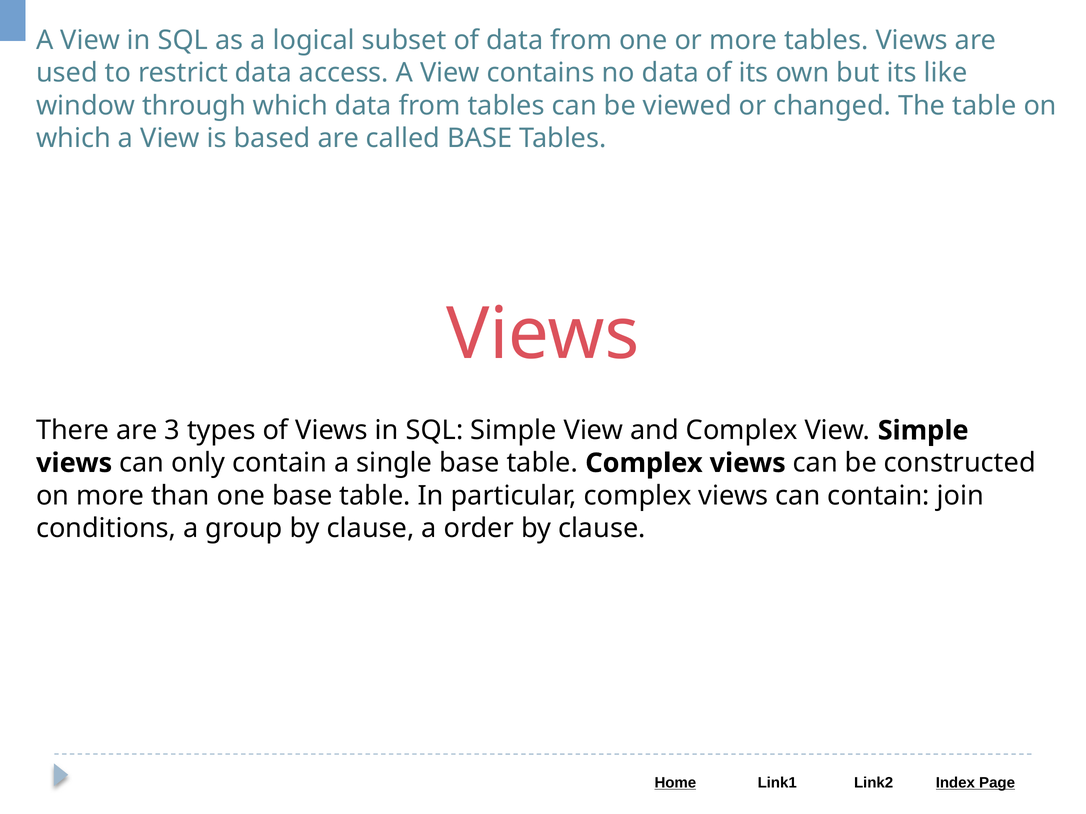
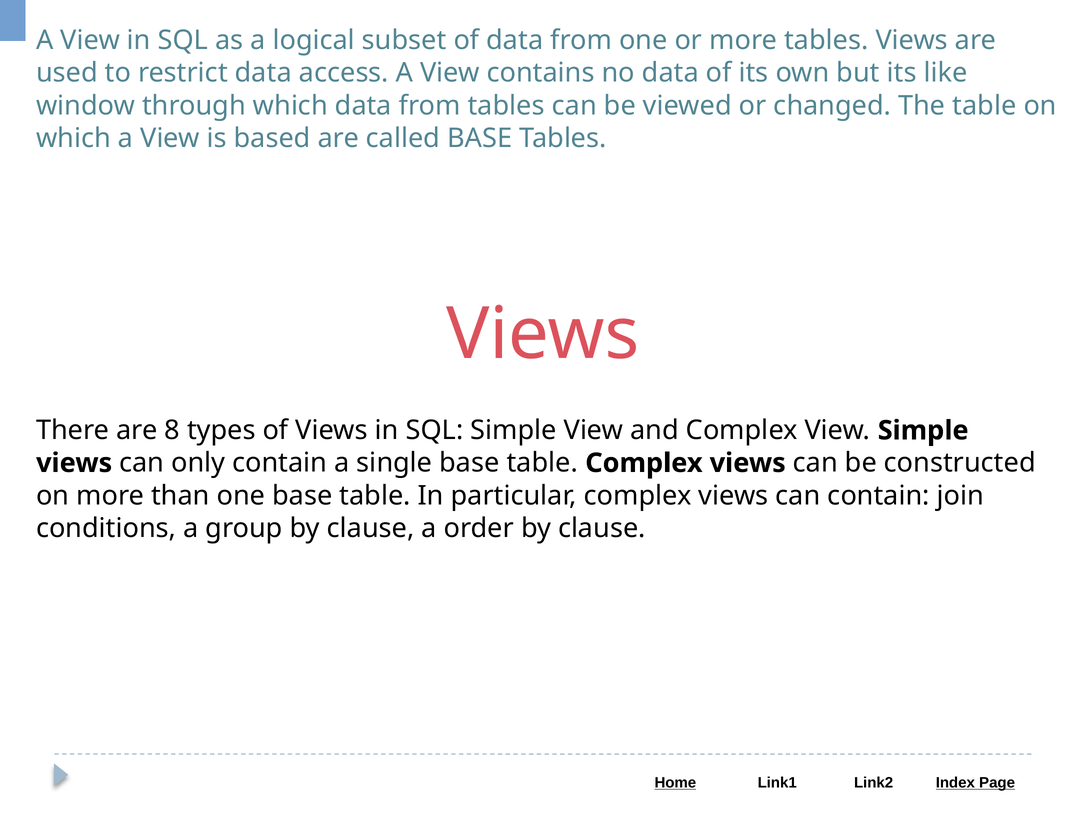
3: 3 -> 8
